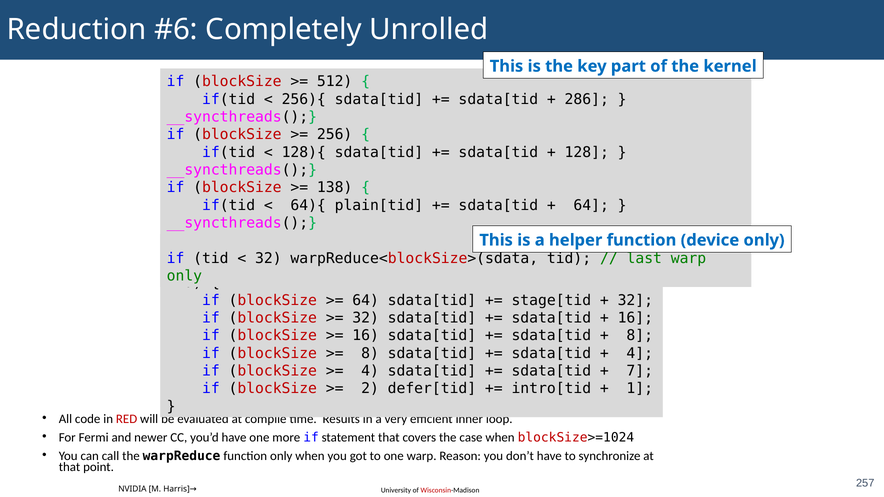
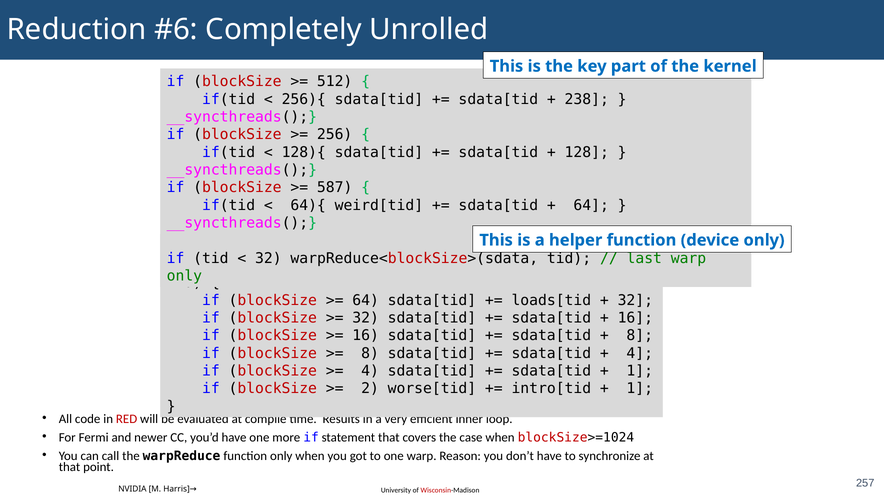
286: 286 -> 238
138: 138 -> 587
plain[tid: plain[tid -> weird[tid
stage[tid: stage[tid -> loads[tid
7 at (640, 371): 7 -> 1
defer[tid: defer[tid -> worse[tid
